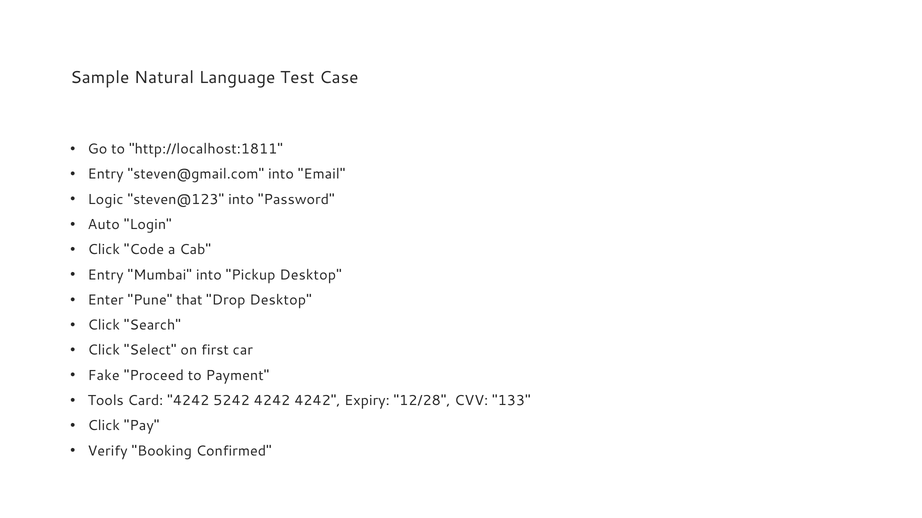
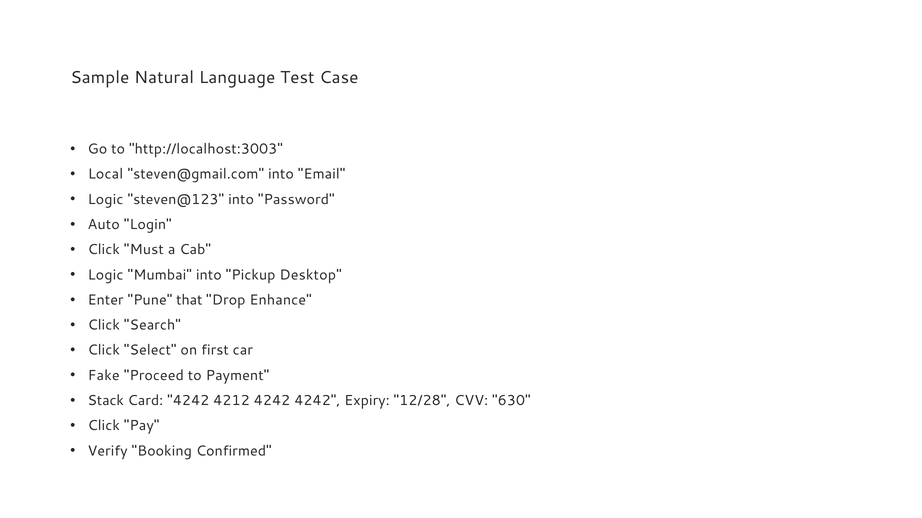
http://localhost:1811: http://localhost:1811 -> http://localhost:3003
Entry at (106, 174): Entry -> Local
Code: Code -> Must
Entry at (106, 275): Entry -> Logic
Drop Desktop: Desktop -> Enhance
Tools: Tools -> Stack
5242: 5242 -> 4212
133: 133 -> 630
